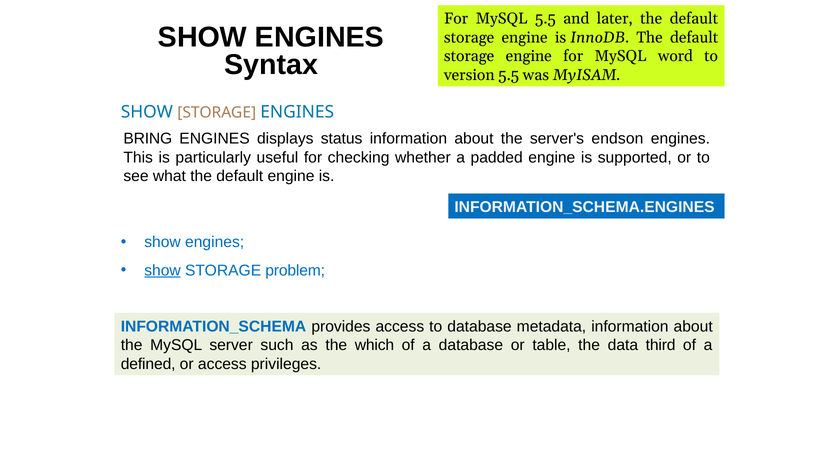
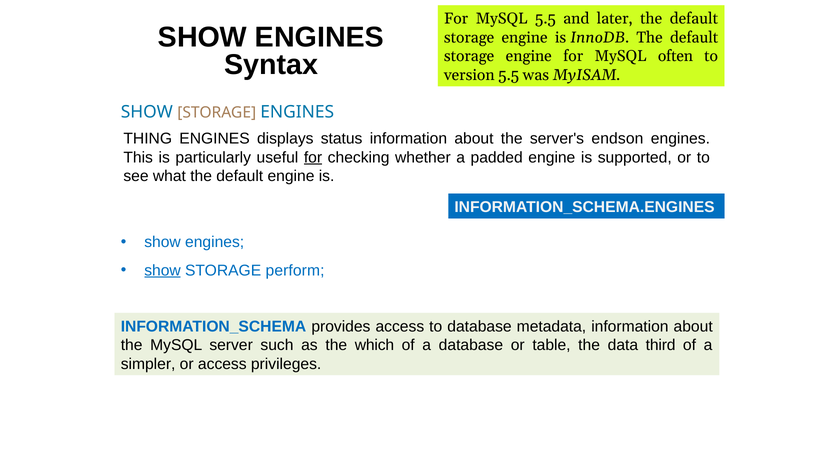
word: word -> often
BRING: BRING -> THING
for at (313, 157) underline: none -> present
problem: problem -> perform
defined: defined -> simpler
